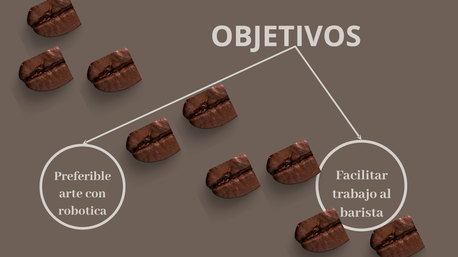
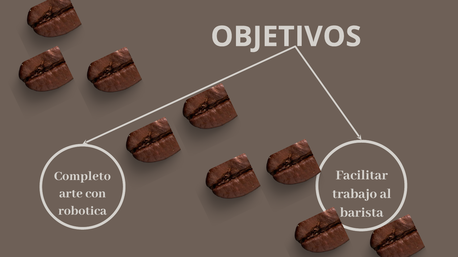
Preferible: Preferible -> Completo
